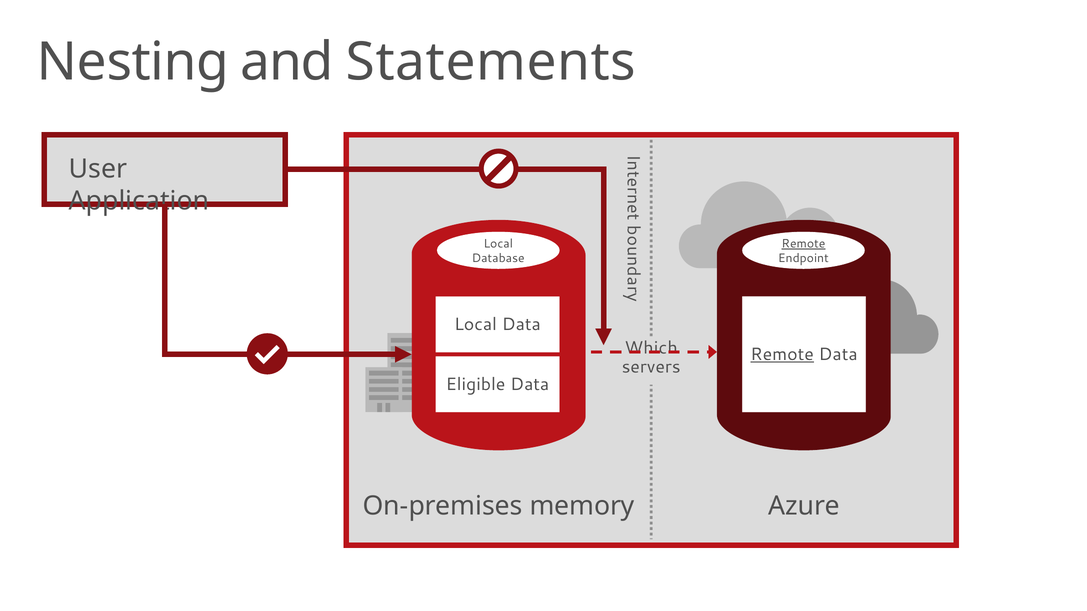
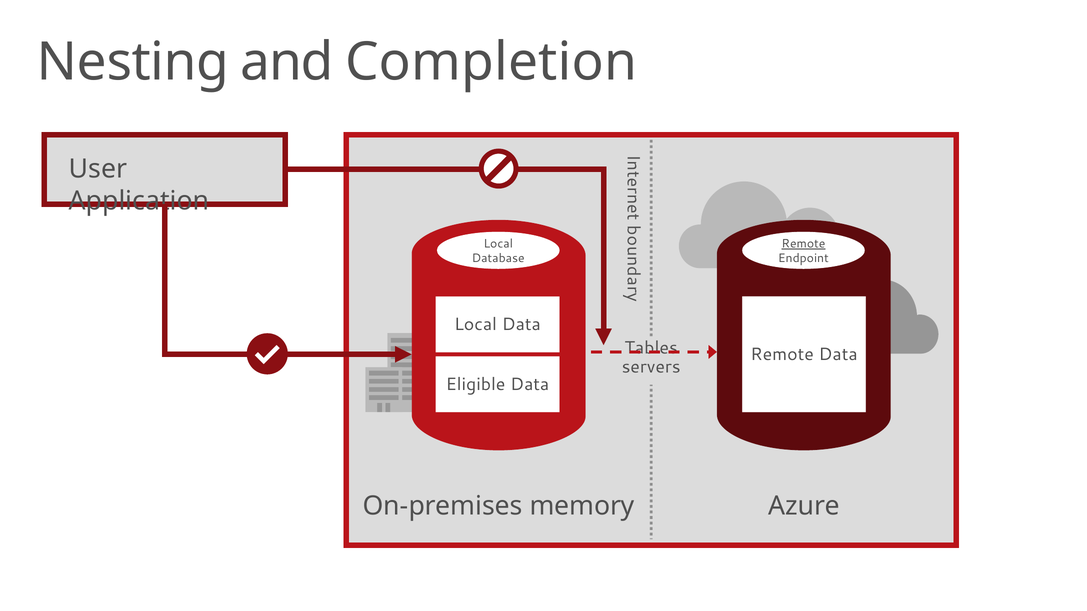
Statements: Statements -> Completion
Which: Which -> Tables
Remote at (782, 354) underline: present -> none
